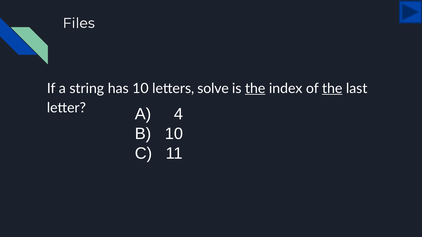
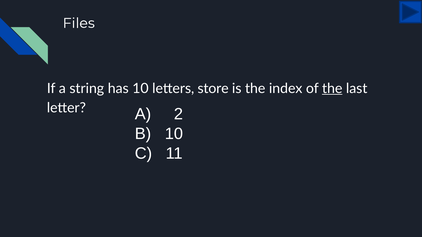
solve: solve -> store
the at (255, 89) underline: present -> none
4: 4 -> 2
